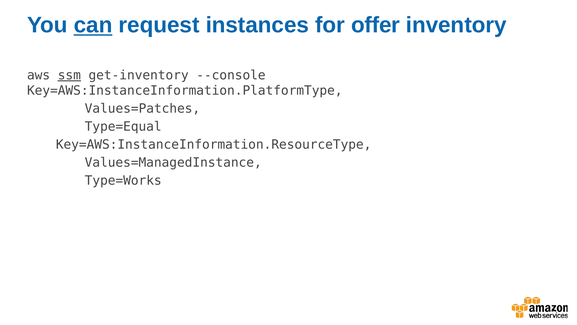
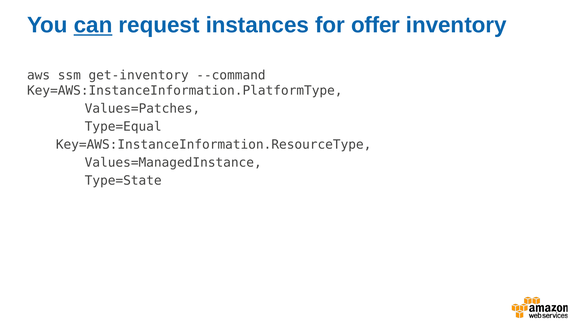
ssm underline: present -> none
--console: --console -> --command
Type=Works: Type=Works -> Type=State
